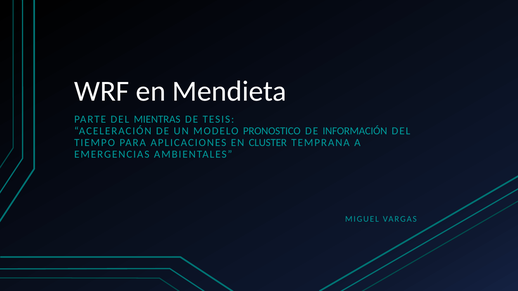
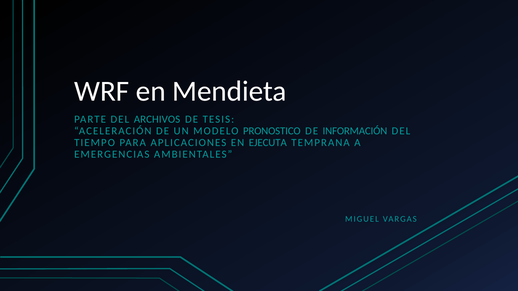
MIENTRAS: MIENTRAS -> ARCHIVOS
CLUSTER: CLUSTER -> EJECUTA
